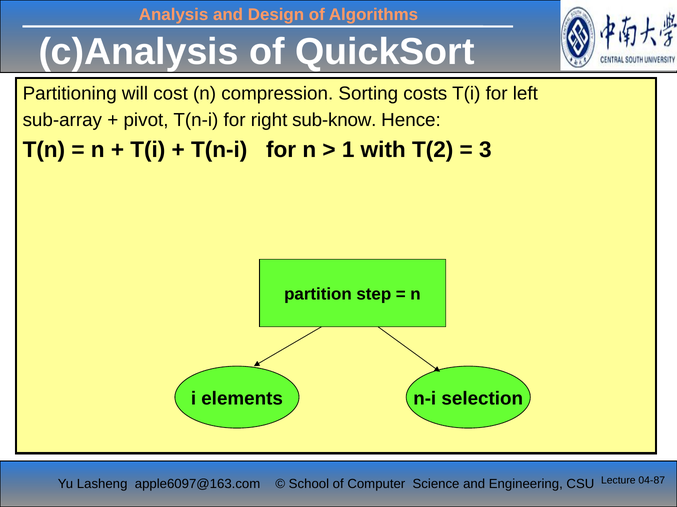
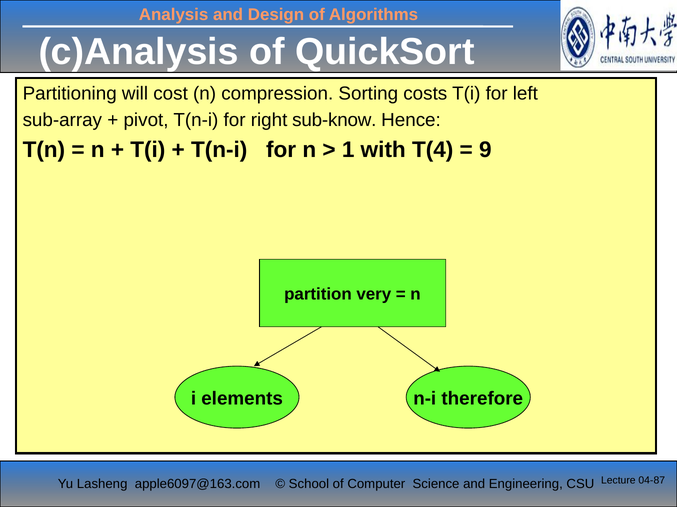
T(2: T(2 -> T(4
3: 3 -> 9
step: step -> very
selection: selection -> therefore
